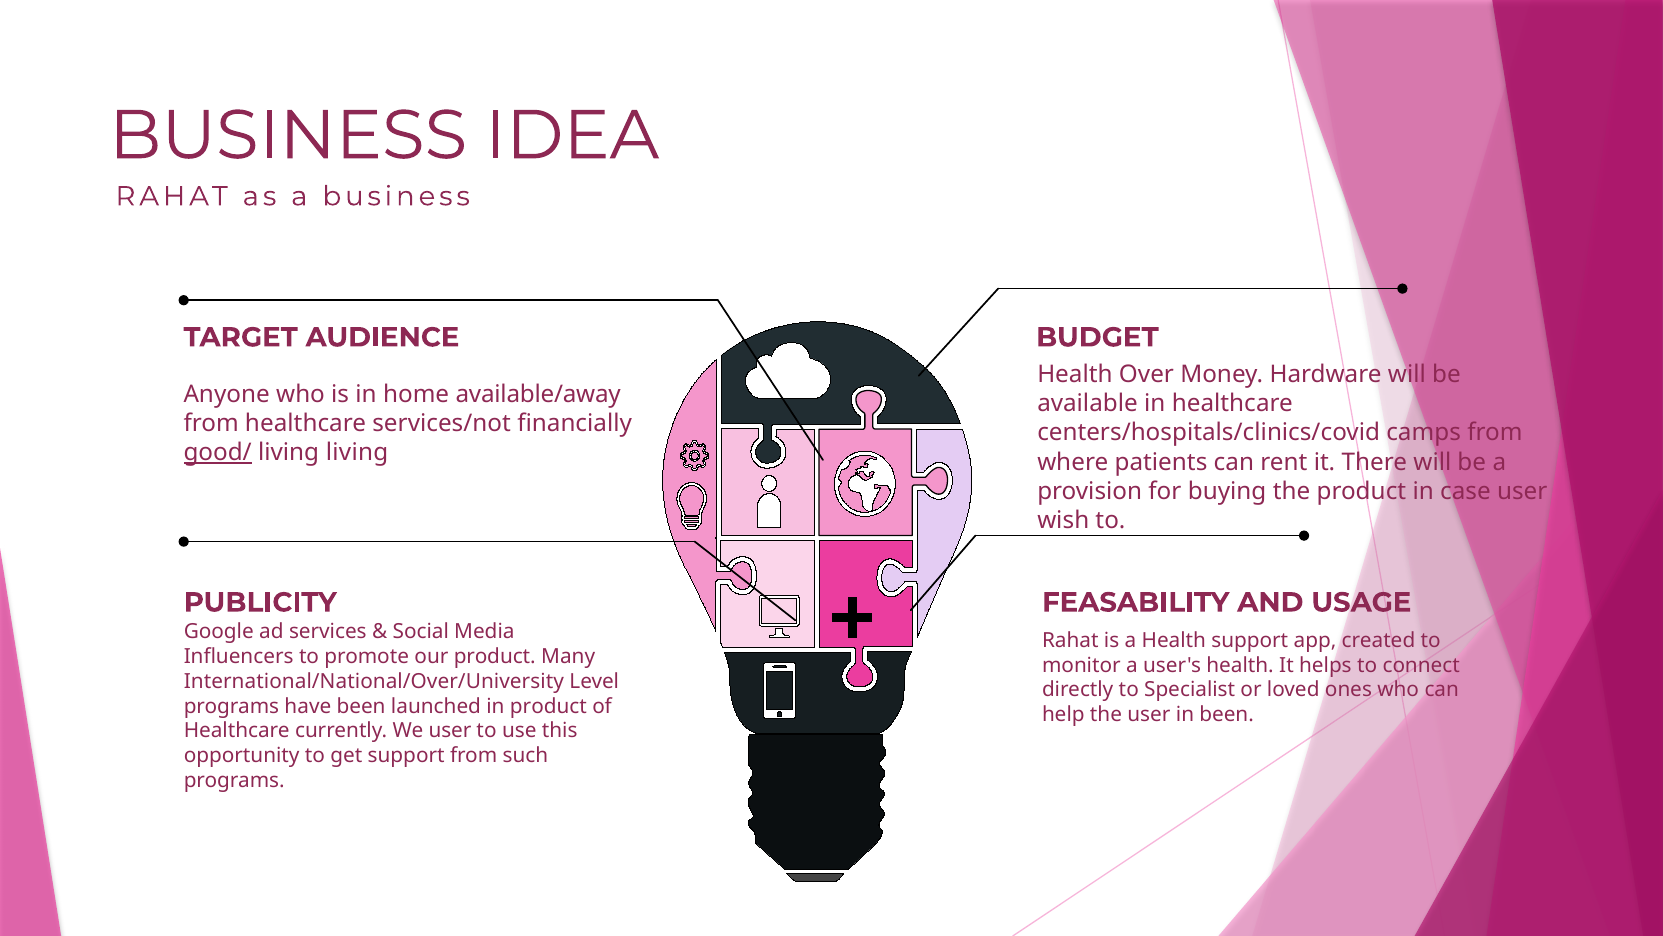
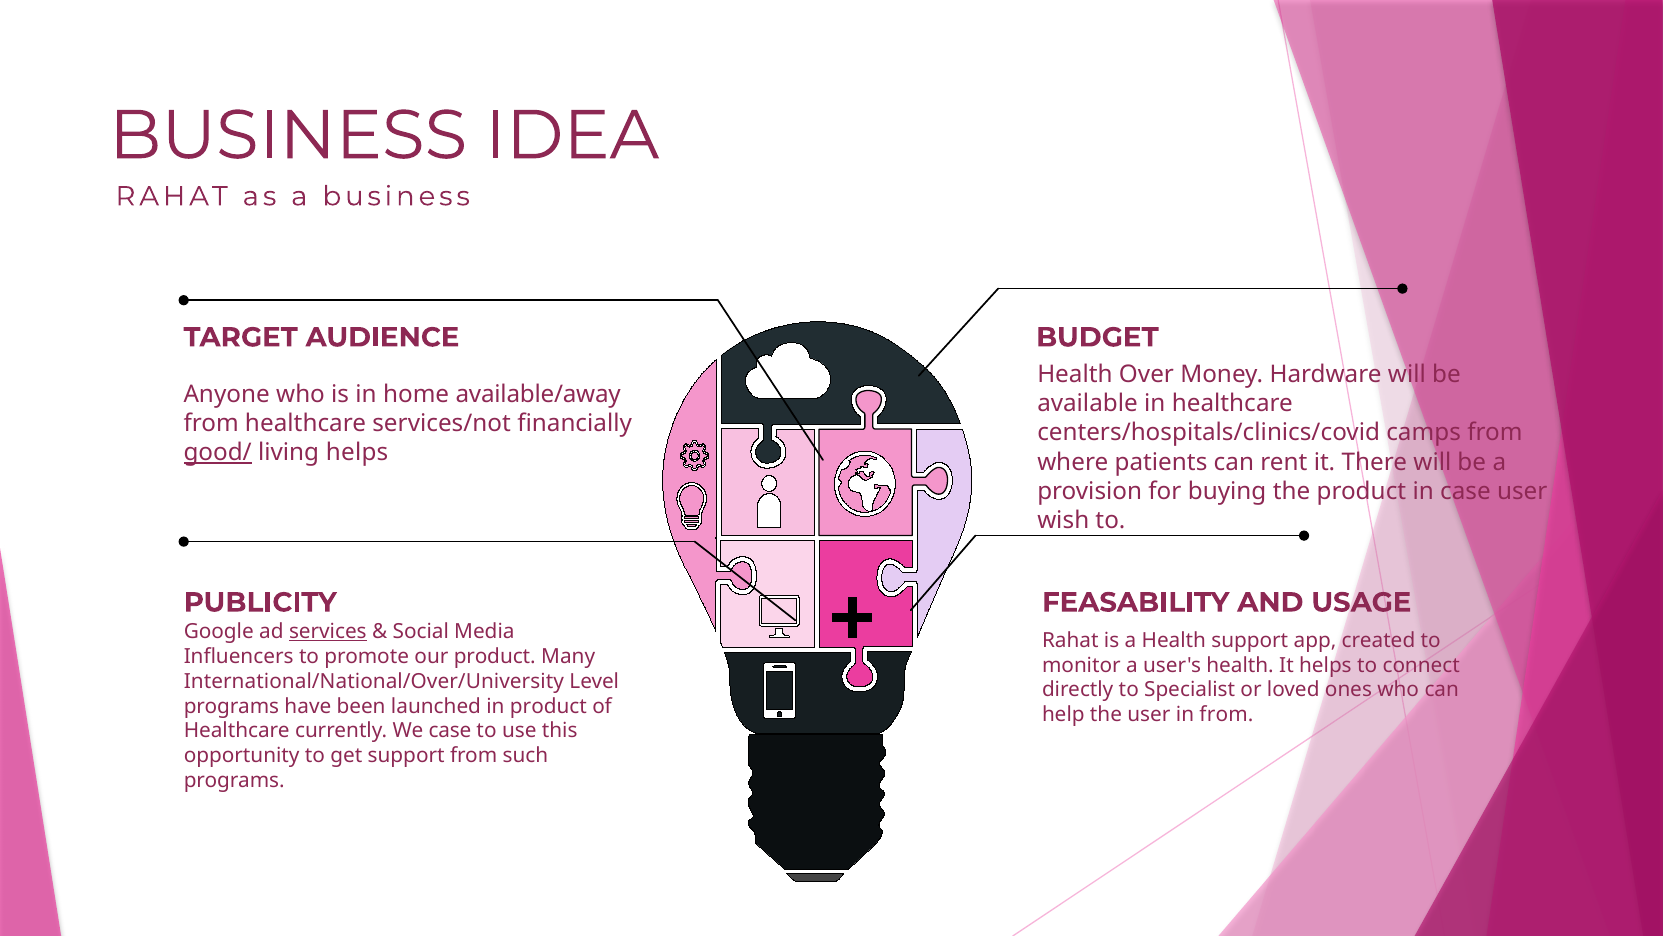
living living: living -> helps
services underline: none -> present
in been: been -> from
We user: user -> case
